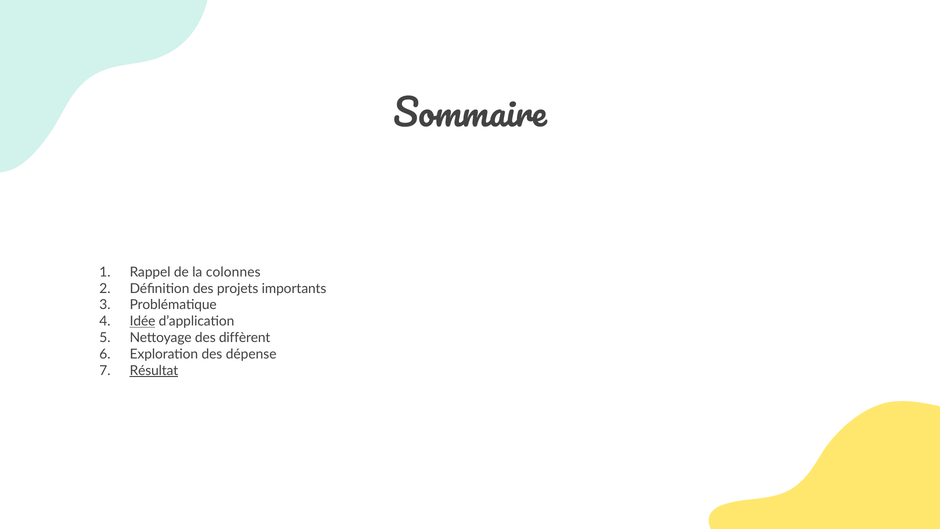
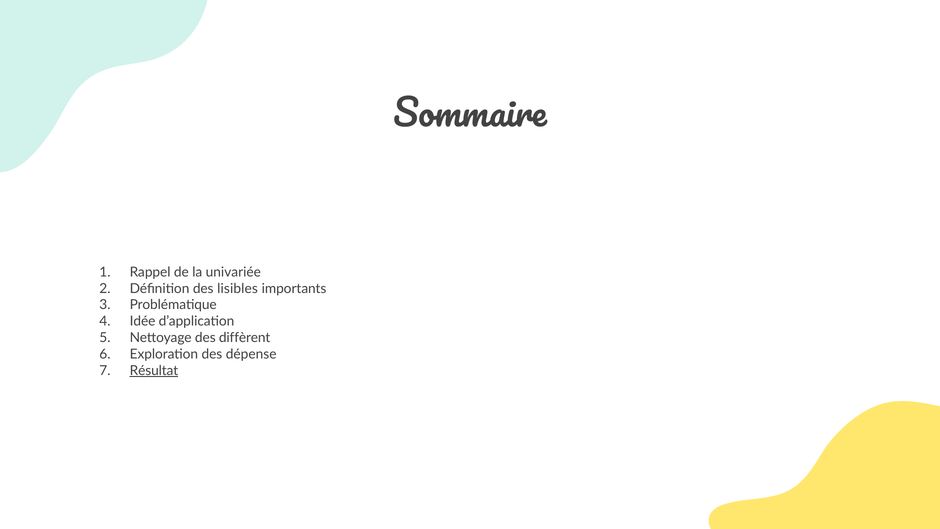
colonnes: colonnes -> univariée
projets: projets -> lisibles
Idée underline: present -> none
